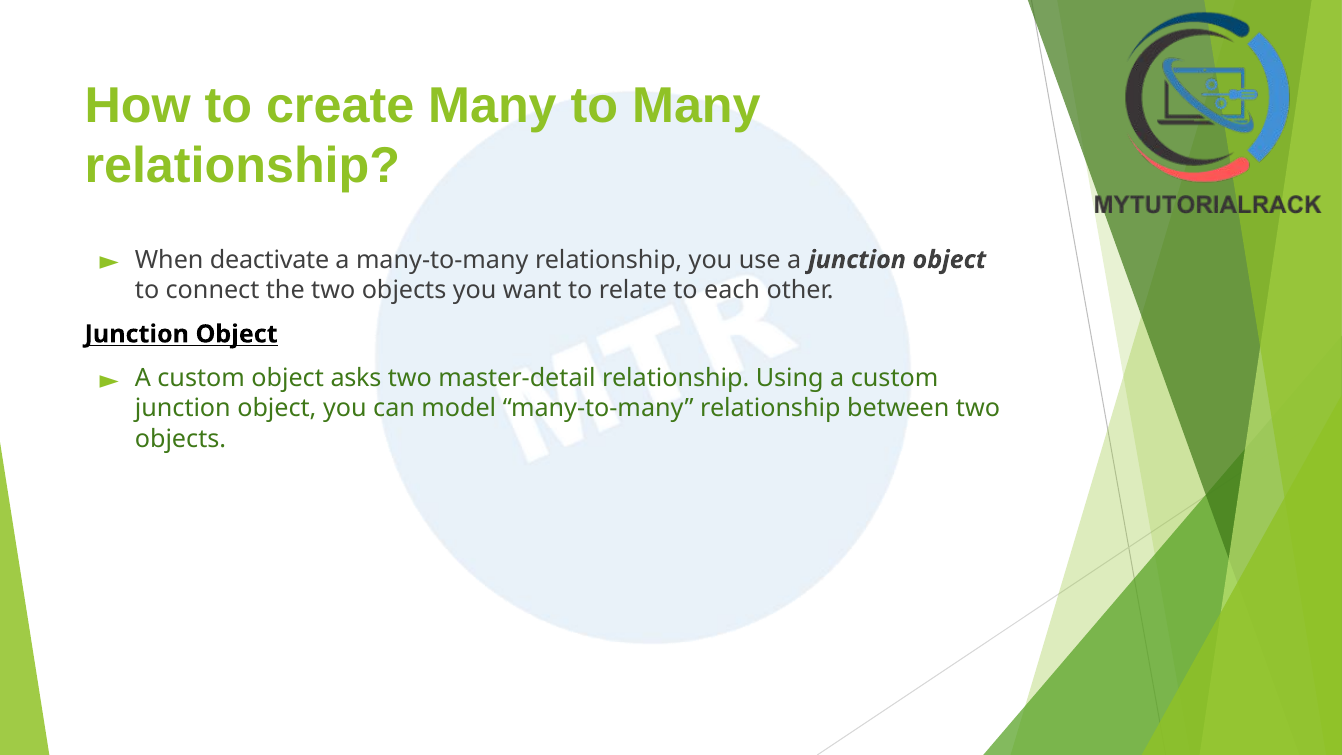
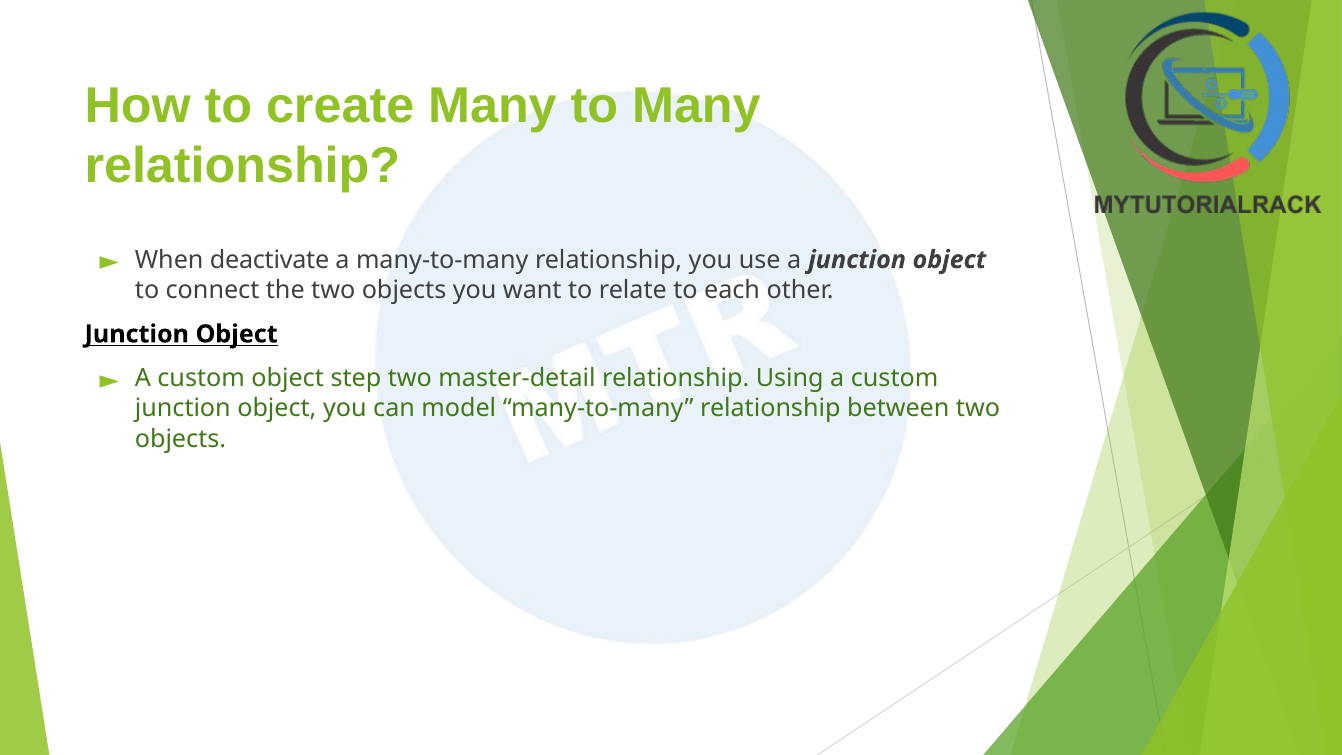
asks: asks -> step
